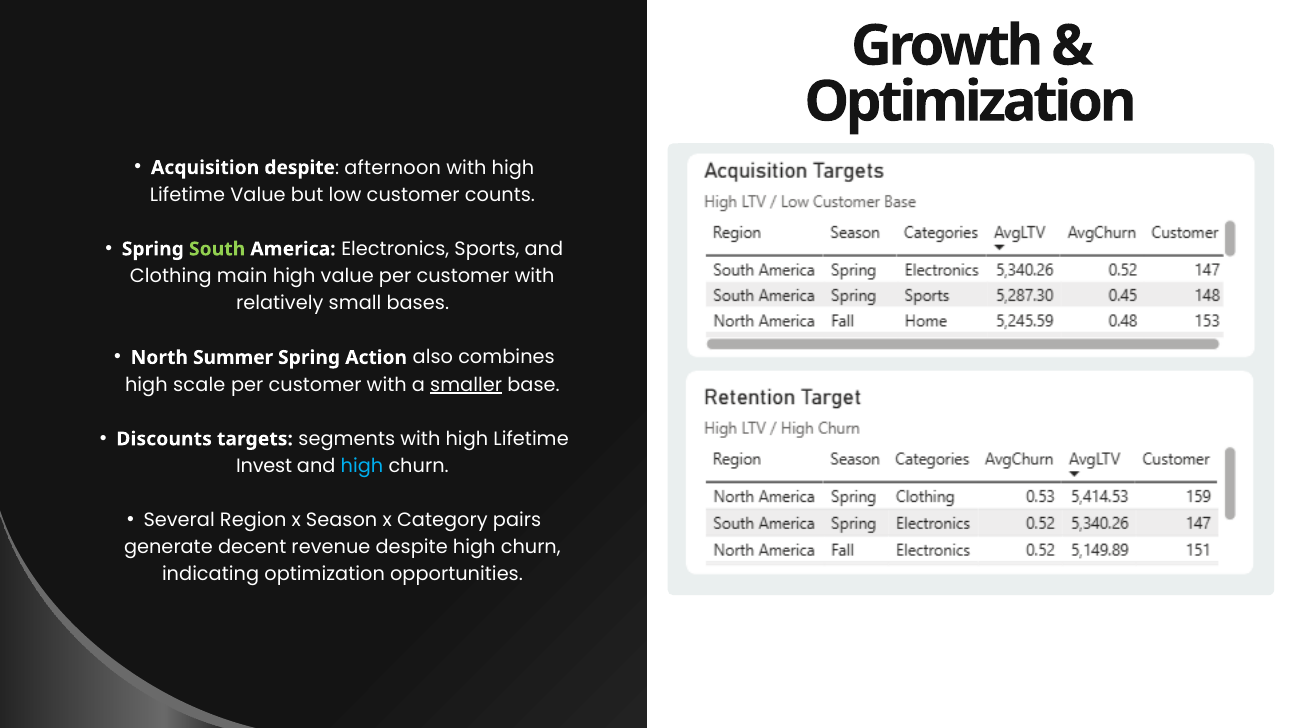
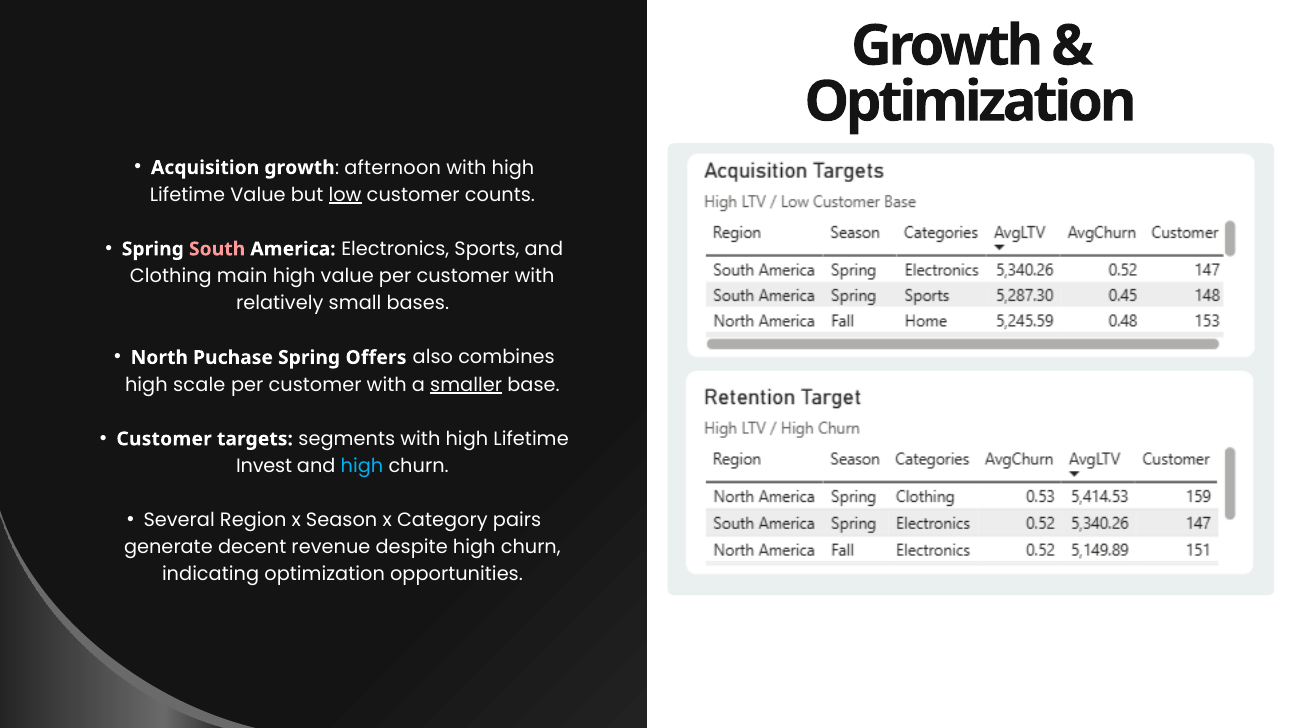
Acquisition despite: despite -> growth
low underline: none -> present
South colour: light green -> pink
Summer: Summer -> Puchase
Action: Action -> Offers
Discounts at (164, 439): Discounts -> Customer
